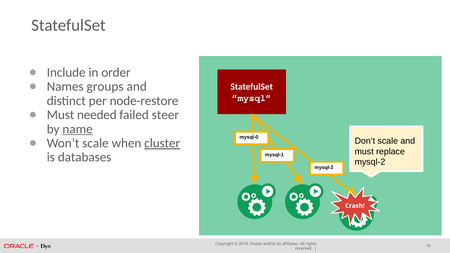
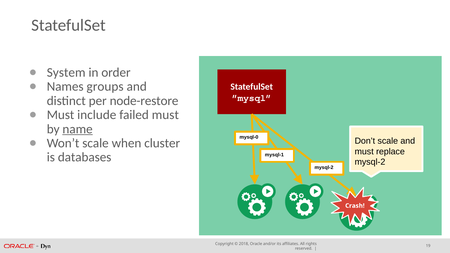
Include: Include -> System
needed: needed -> include
failed steer: steer -> must
cluster underline: present -> none
